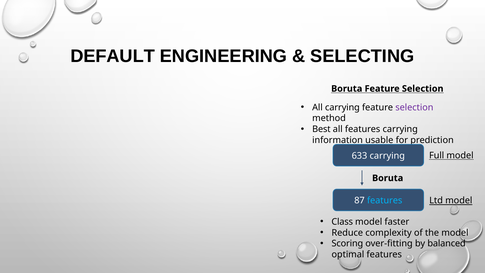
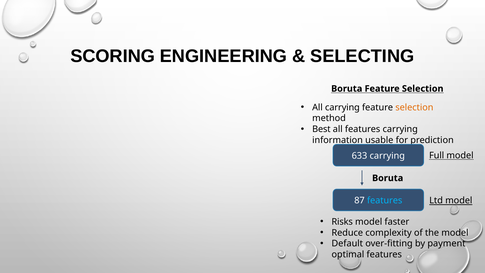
DEFAULT: DEFAULT -> SCORING
selection at (414, 107) colour: purple -> orange
Class: Class -> Risks
Scoring: Scoring -> Default
balanced: balanced -> payment
